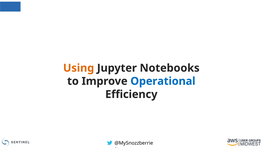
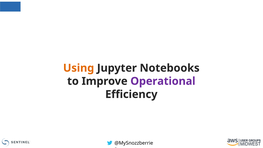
Operational colour: blue -> purple
